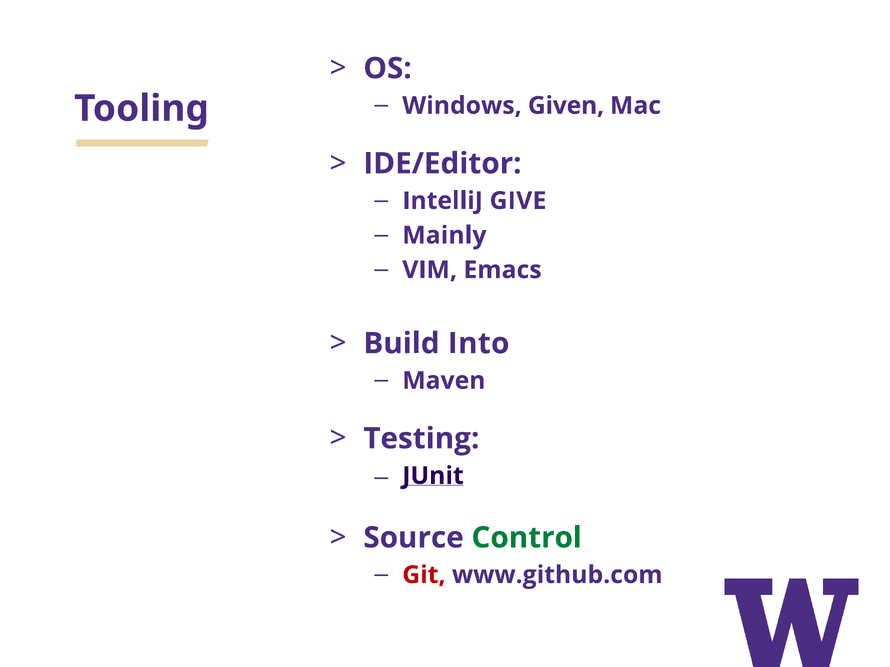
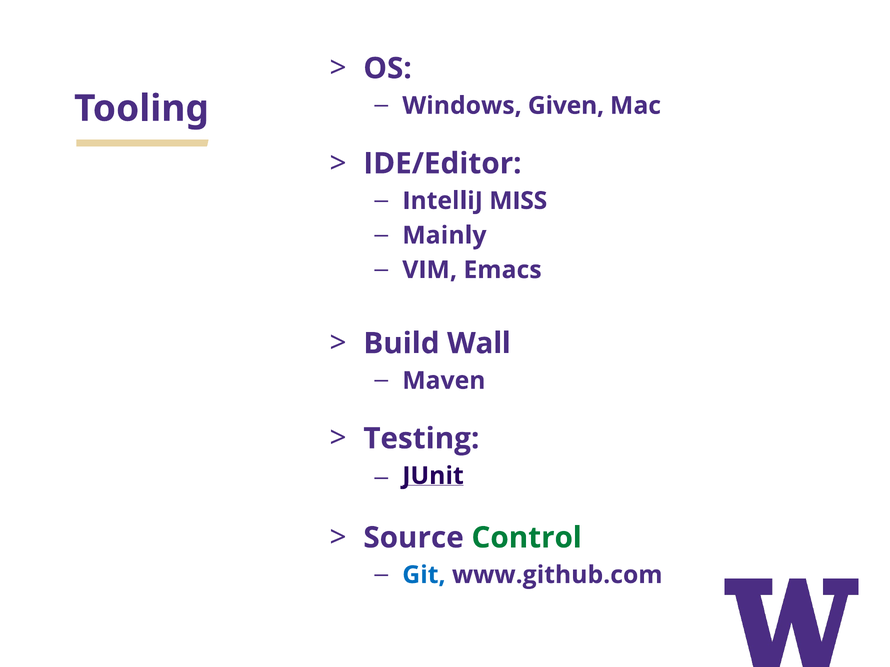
GIVE: GIVE -> MISS
Into: Into -> Wall
Git colour: red -> blue
